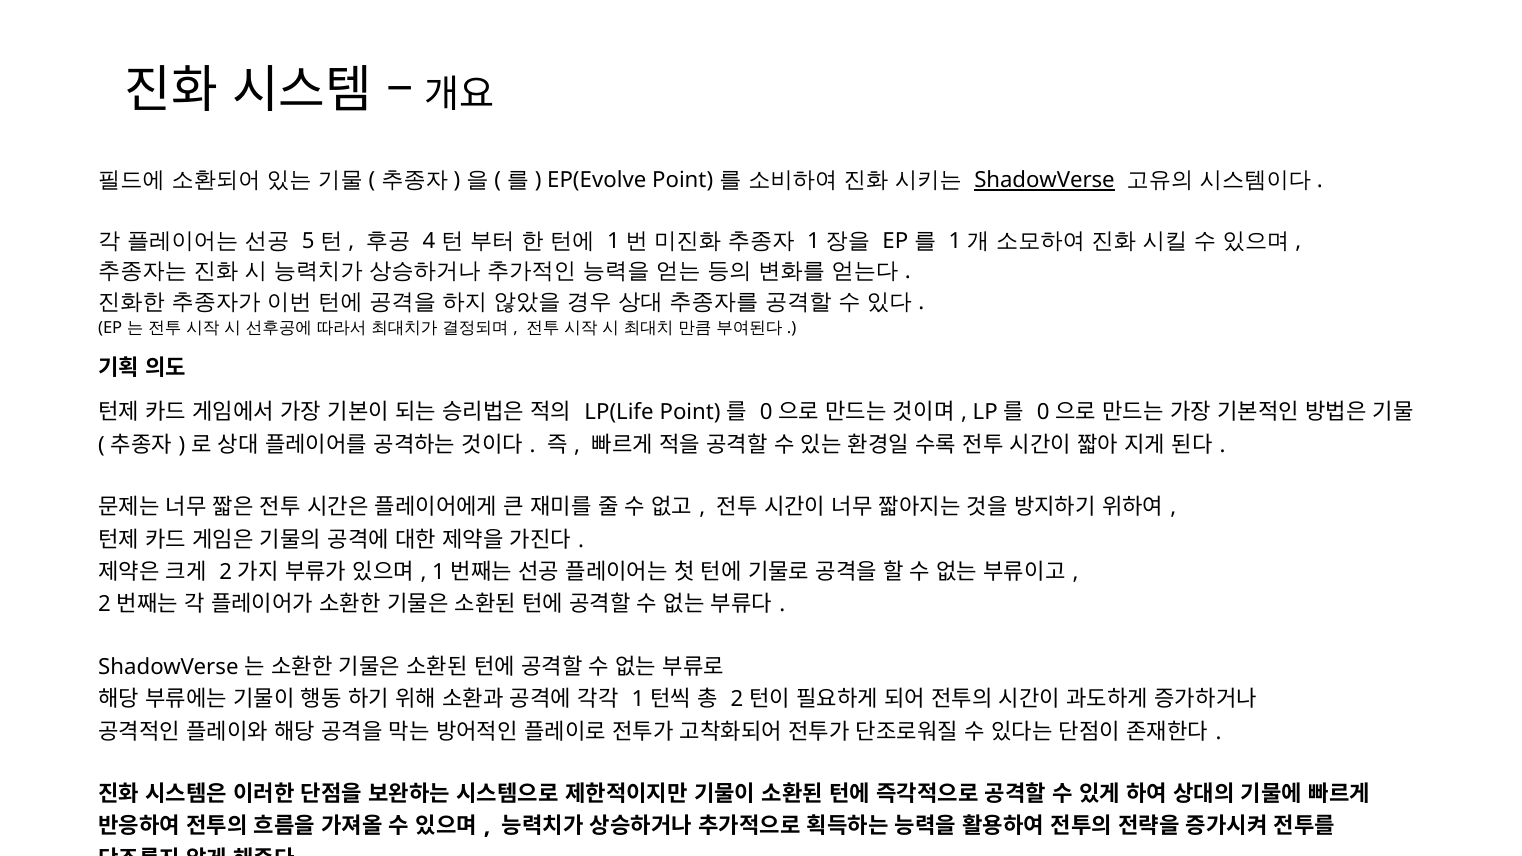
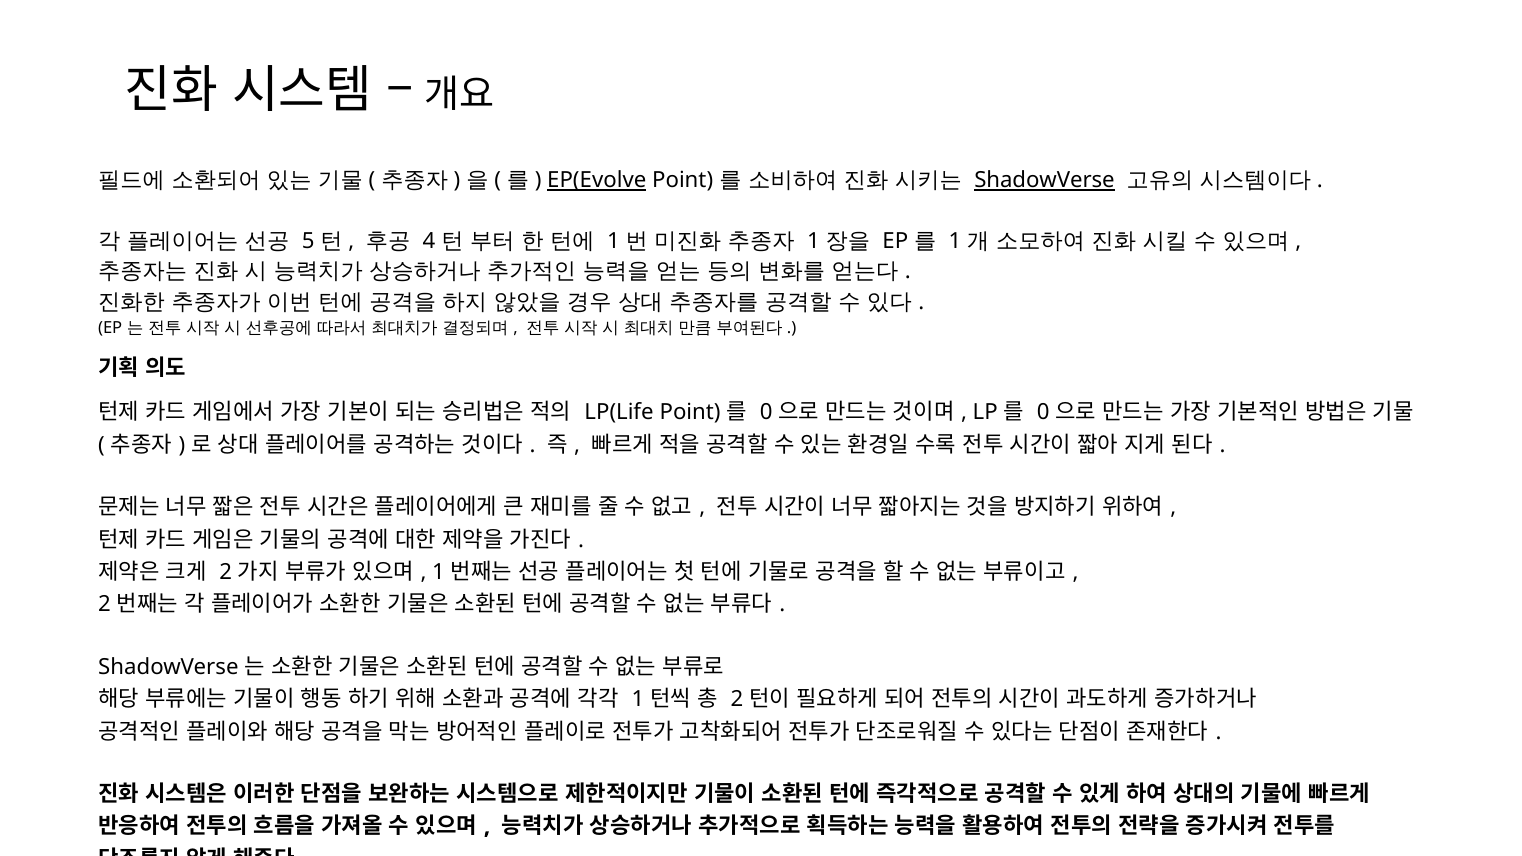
EP(Evolve underline: none -> present
